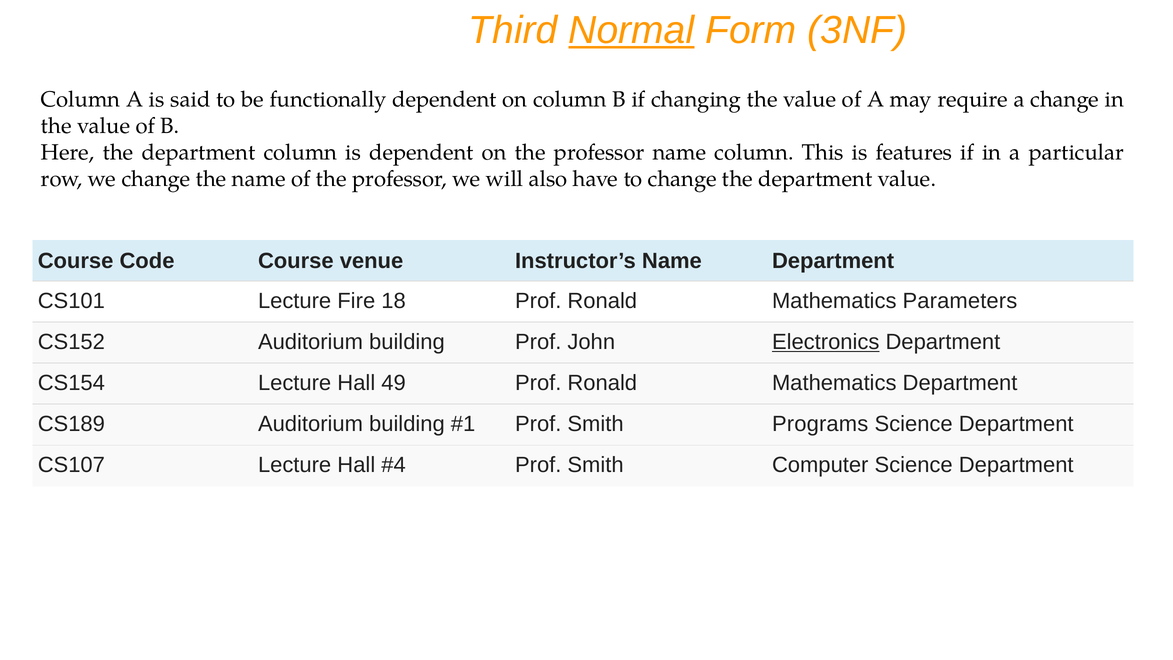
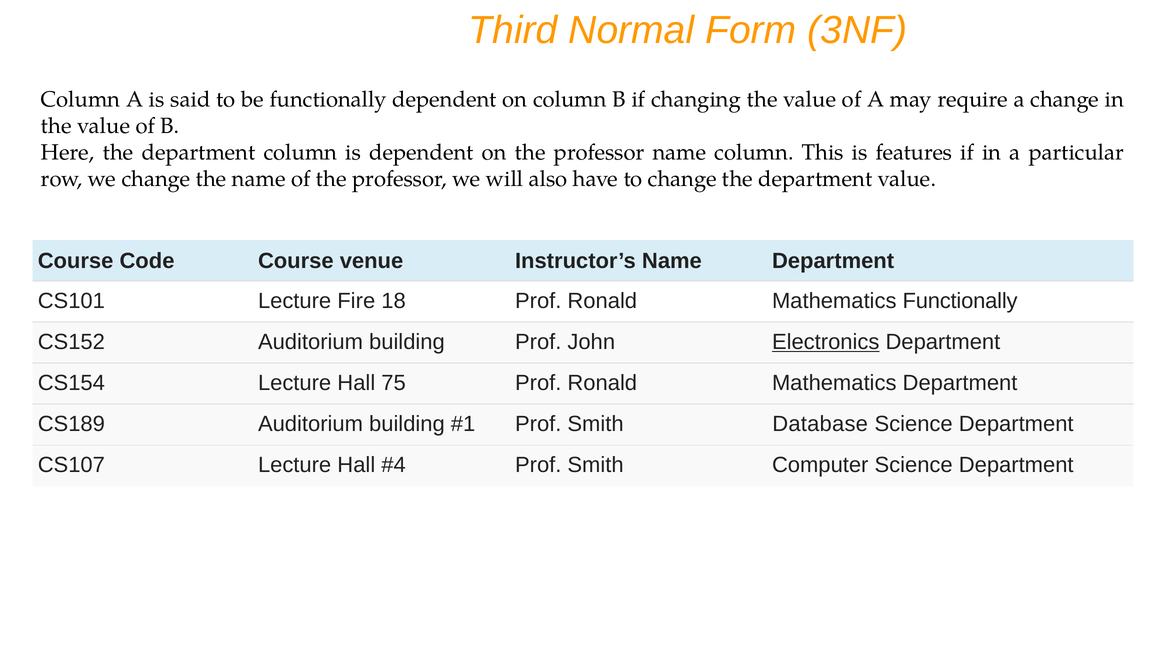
Normal underline: present -> none
Mathematics Parameters: Parameters -> Functionally
49: 49 -> 75
Programs: Programs -> Database
